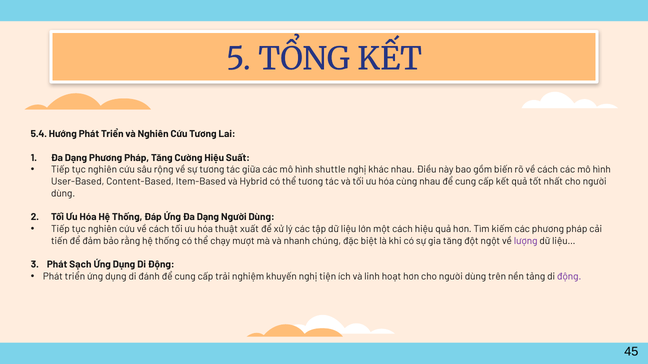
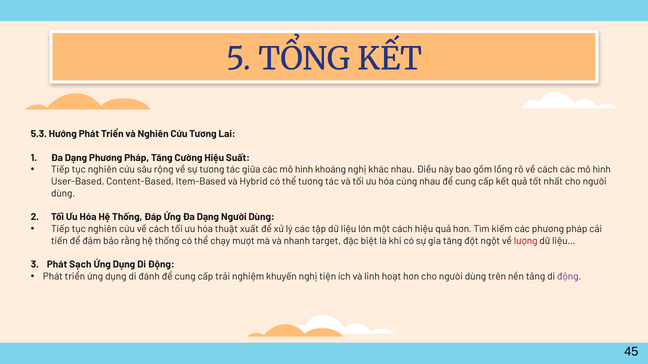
5.4: 5.4 -> 5.3
shuttle: shuttle -> khoáng
biến: biến -> lồng
chúng: chúng -> target
lượng colour: purple -> red
